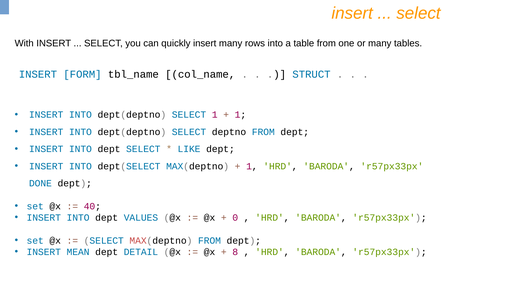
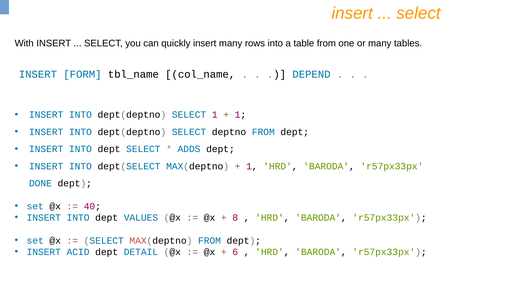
STRUCT: STRUCT -> DEPEND
LIKE: LIKE -> ADDS
0: 0 -> 8
MEAN: MEAN -> ACID
8: 8 -> 6
